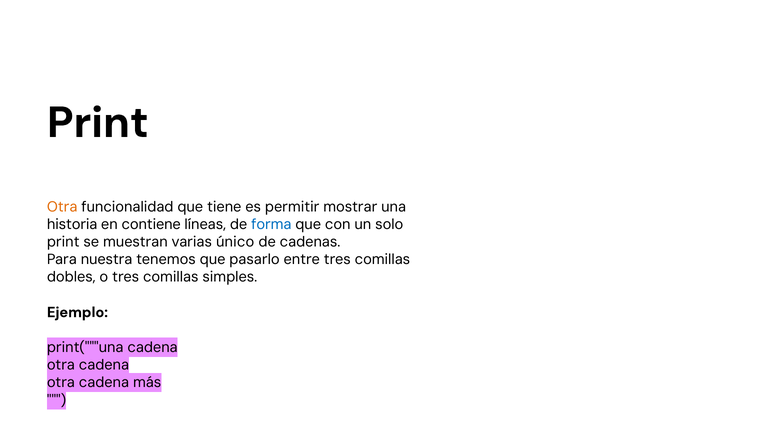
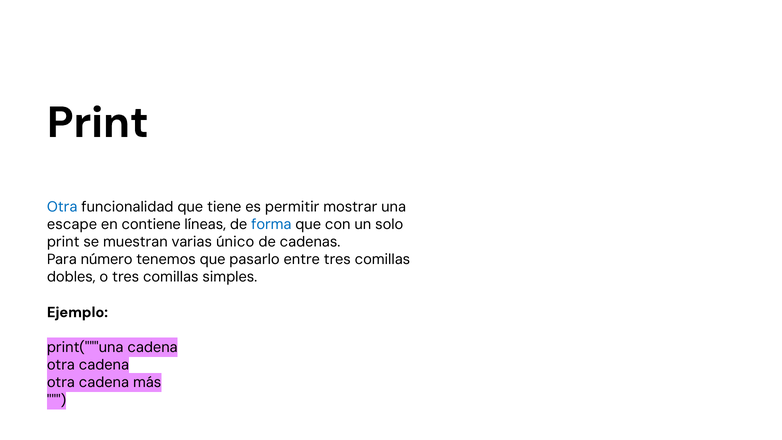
Otra at (62, 207) colour: orange -> blue
historia: historia -> escape
nuestra: nuestra -> número
